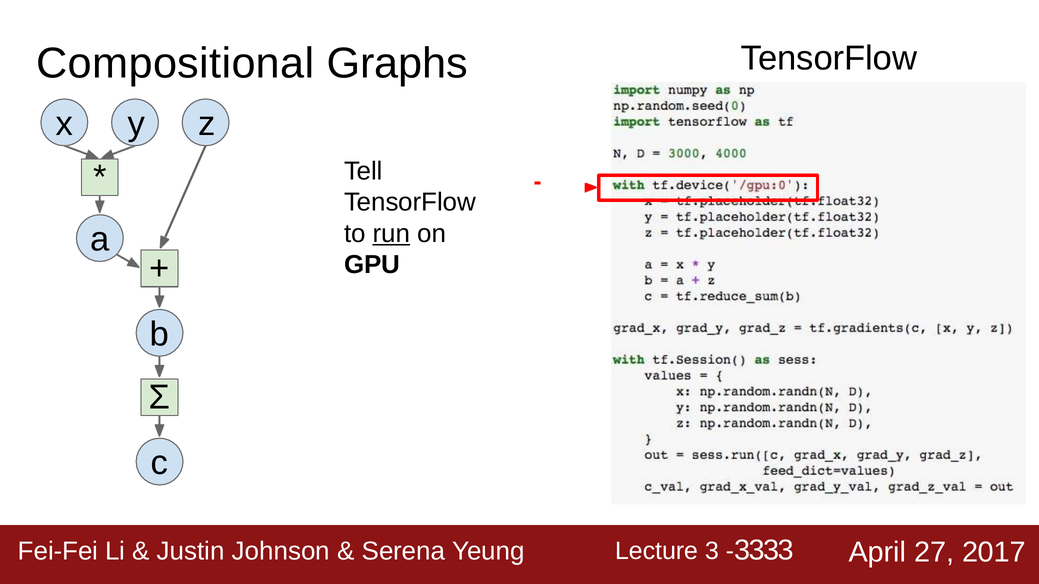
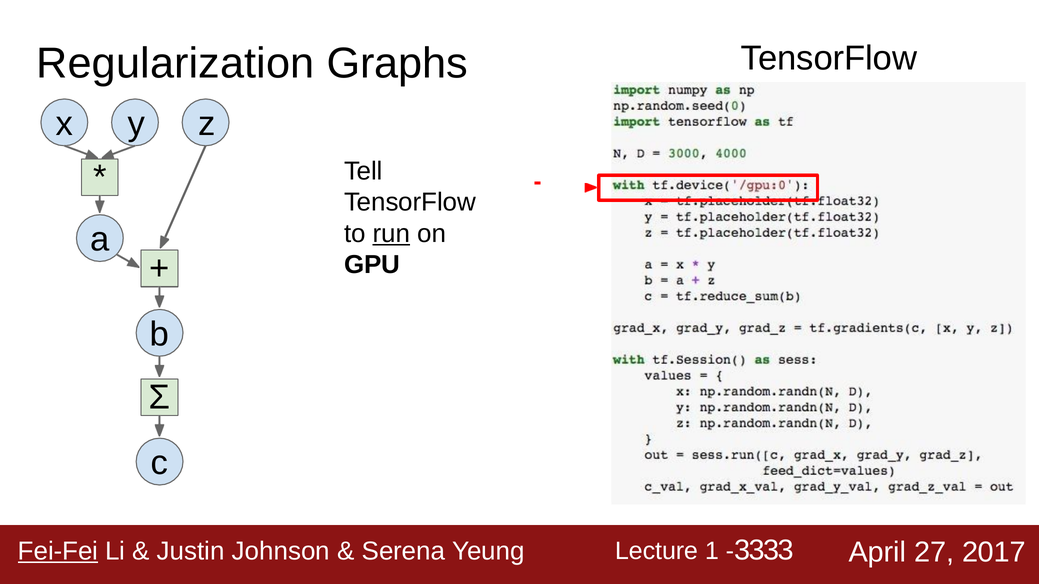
Compositional: Compositional -> Regularization
Fei-Fei underline: none -> present
3: 3 -> 1
